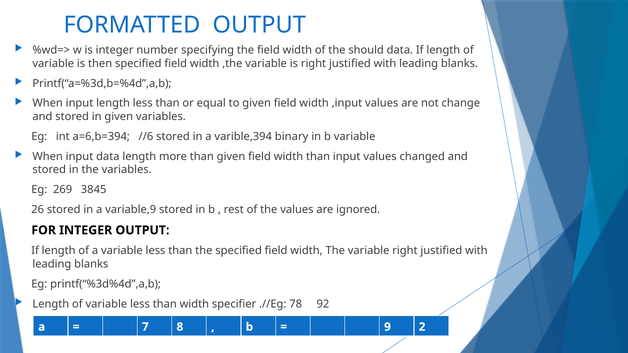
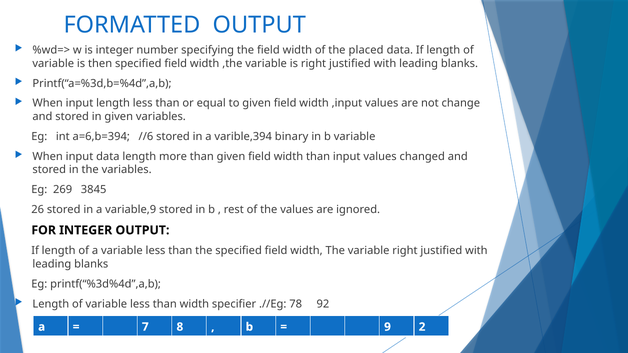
should: should -> placed
